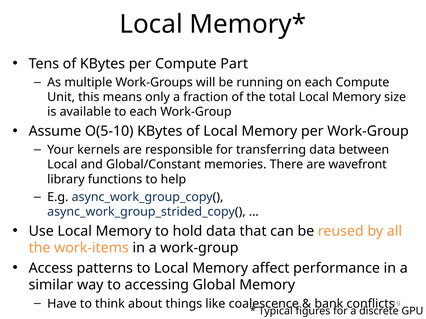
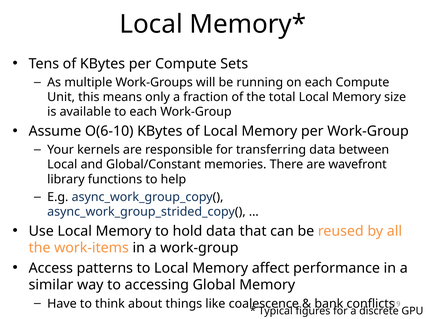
Part: Part -> Sets
O(5-10: O(5-10 -> O(6-10
